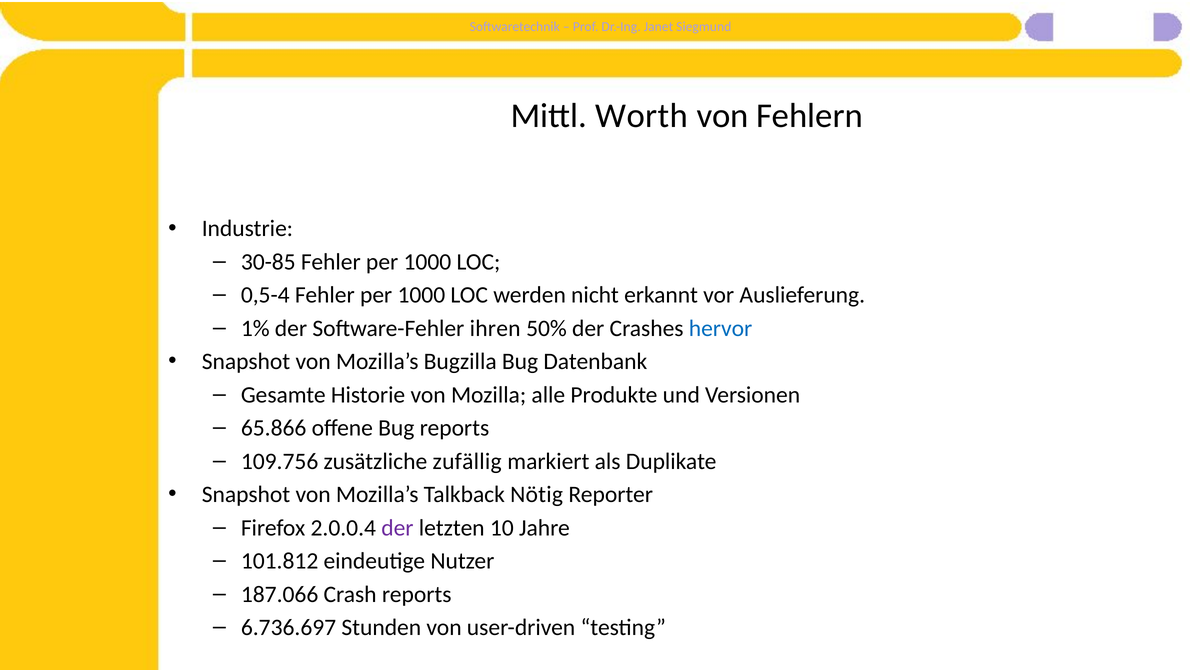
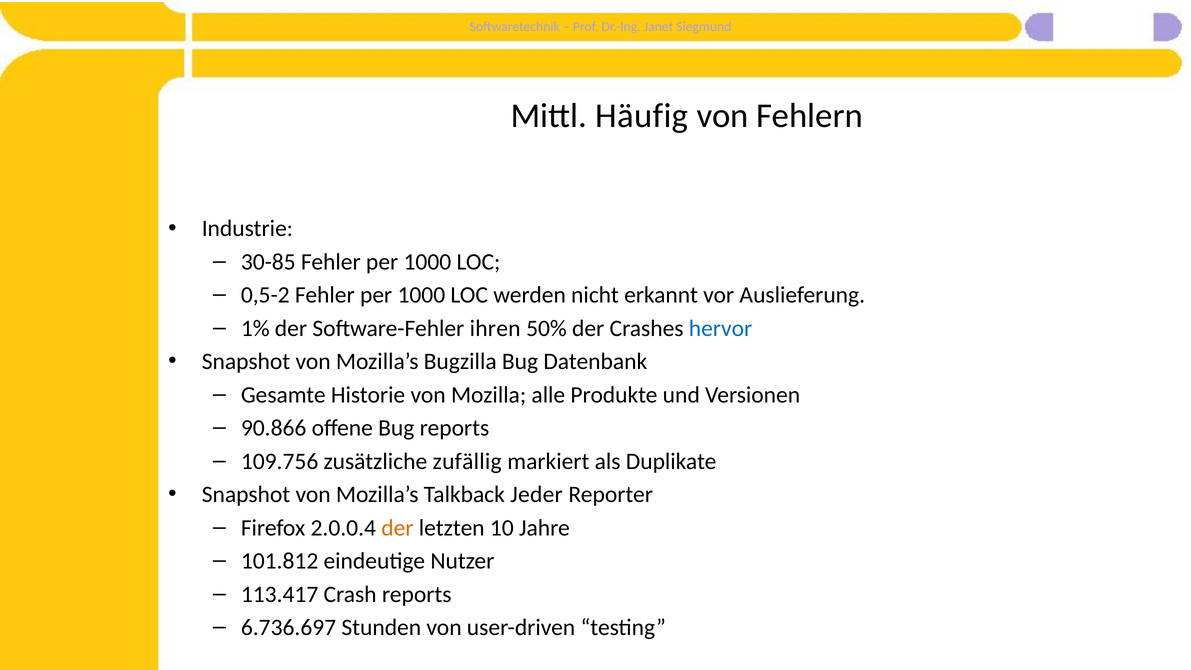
Worth: Worth -> Häufig
0,5-4: 0,5-4 -> 0,5-2
65.866: 65.866 -> 90.866
Nötig: Nötig -> Jeder
der at (397, 528) colour: purple -> orange
187.066: 187.066 -> 113.417
